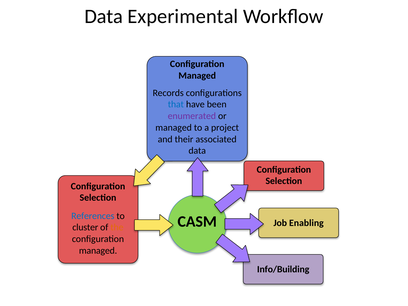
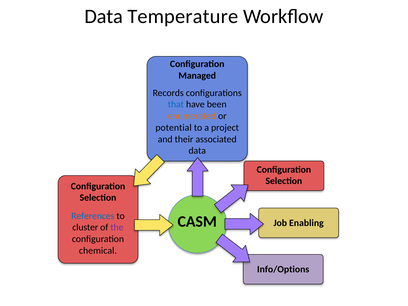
Experimental: Experimental -> Temperature
enumerated colour: purple -> orange
managed at (174, 128): managed -> potential
the colour: orange -> purple
managed at (98, 251): managed -> chemical
Info/Building: Info/Building -> Info/Options
